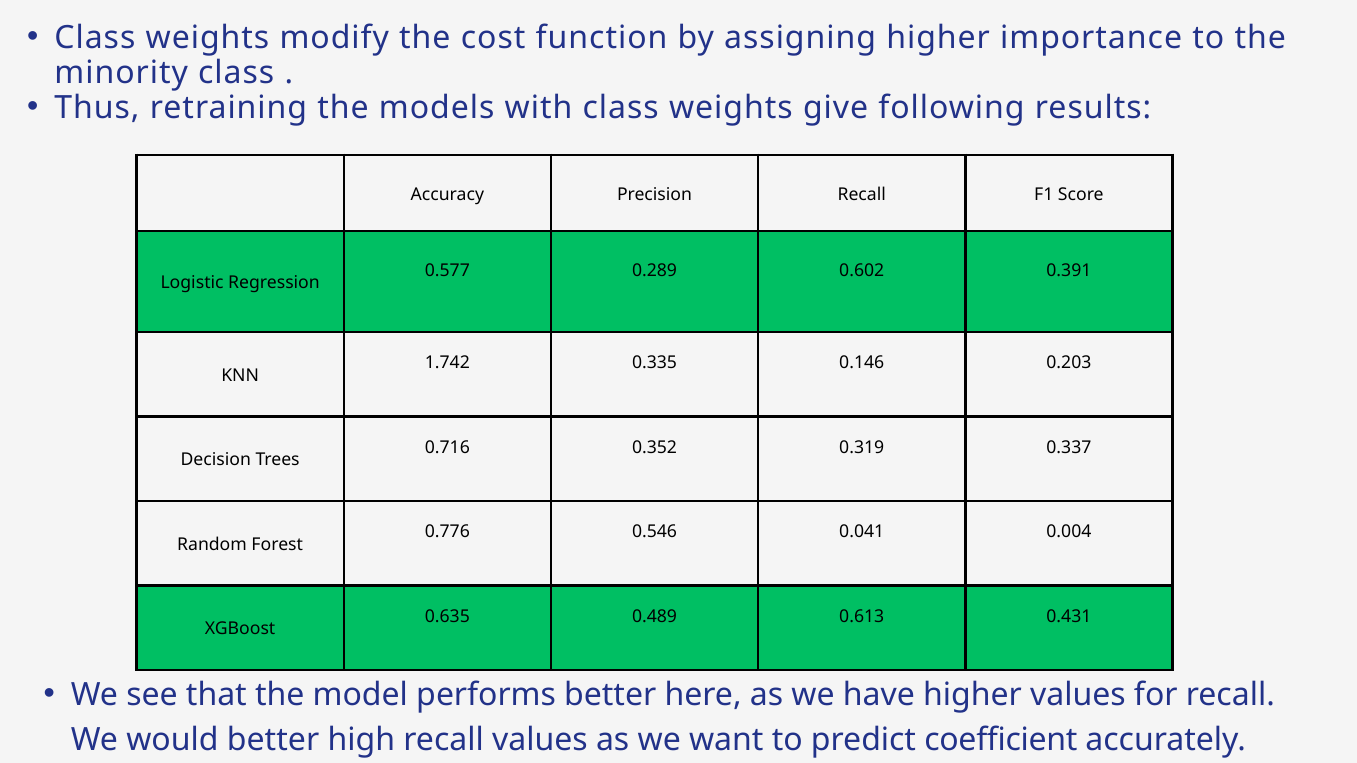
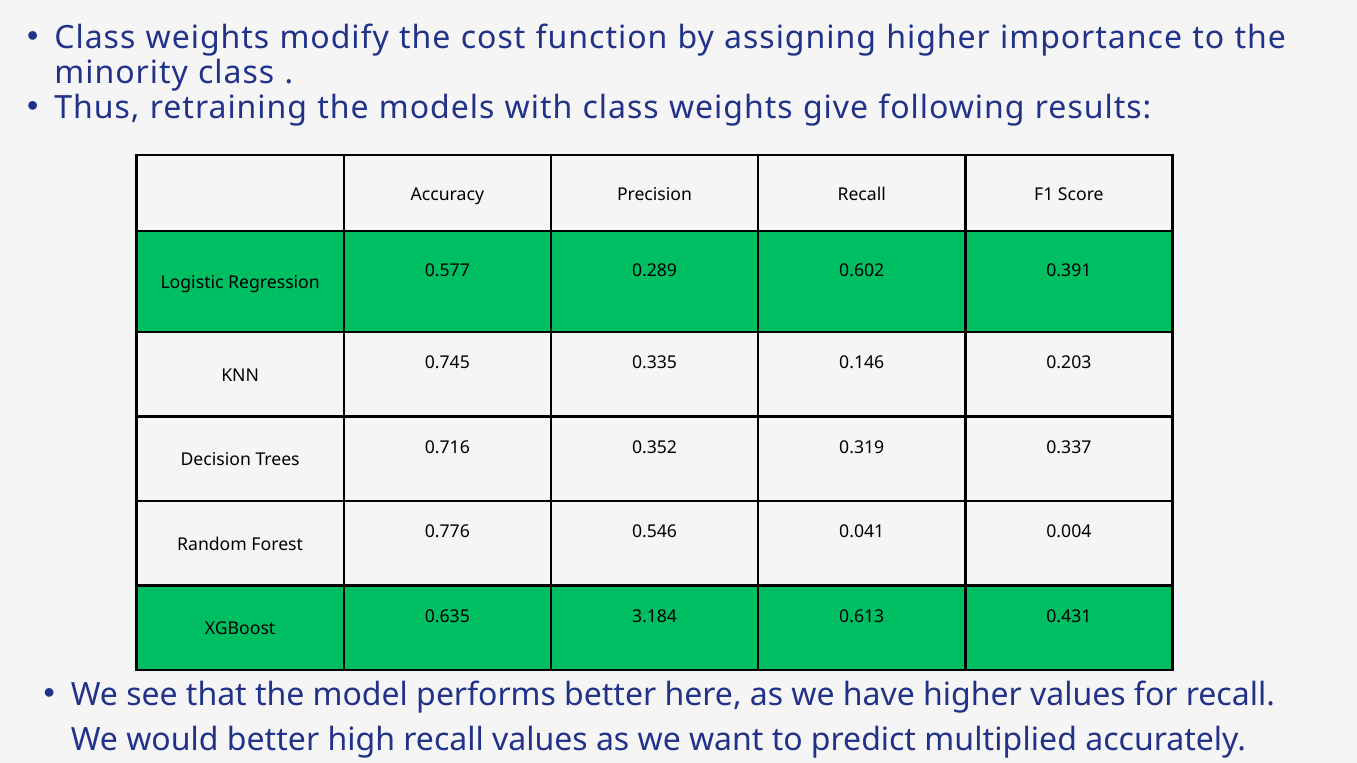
1.742: 1.742 -> 0.745
0.489: 0.489 -> 3.184
coefficient: coefficient -> multiplied
